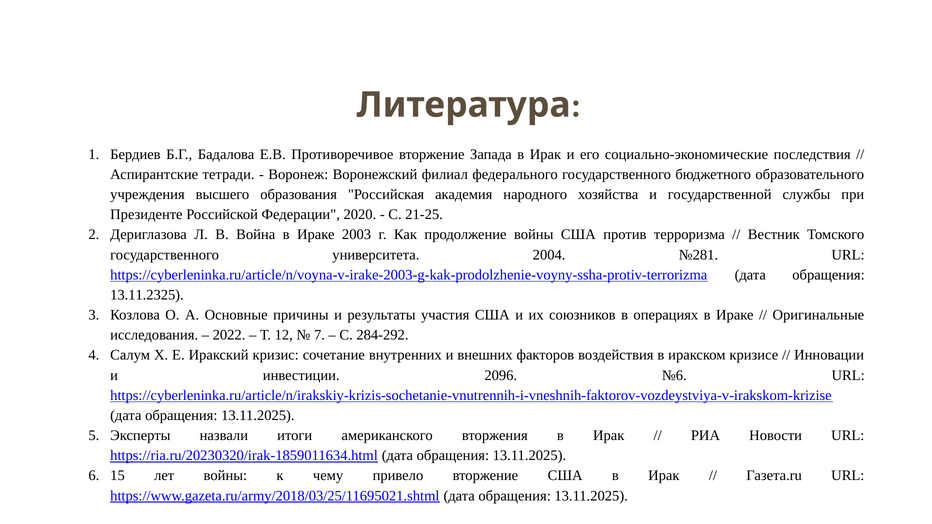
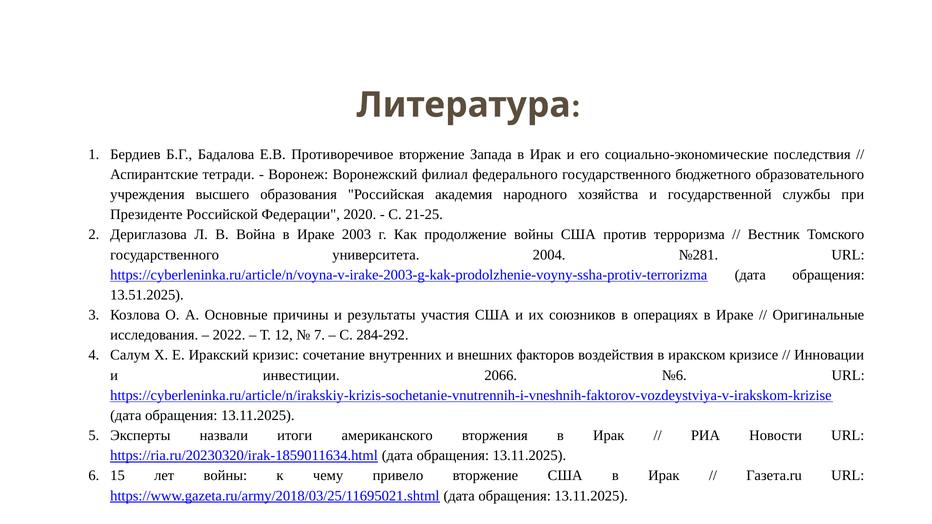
13.11.2325: 13.11.2325 -> 13.51.2025
2096: 2096 -> 2066
